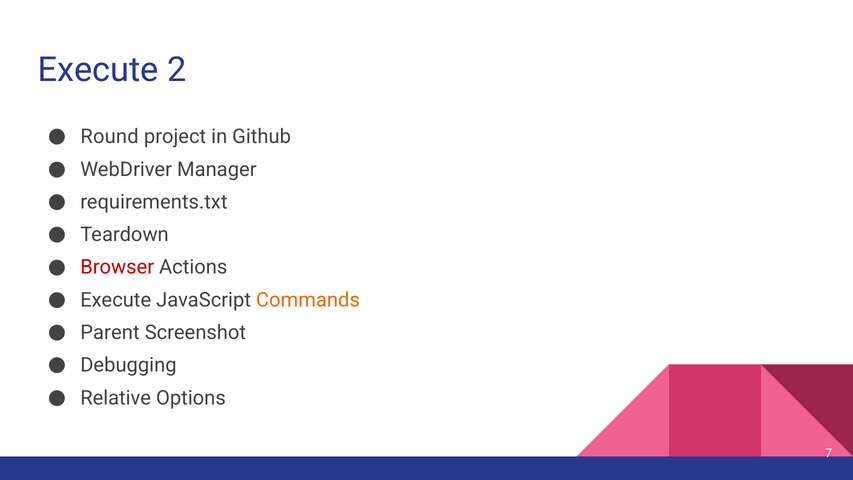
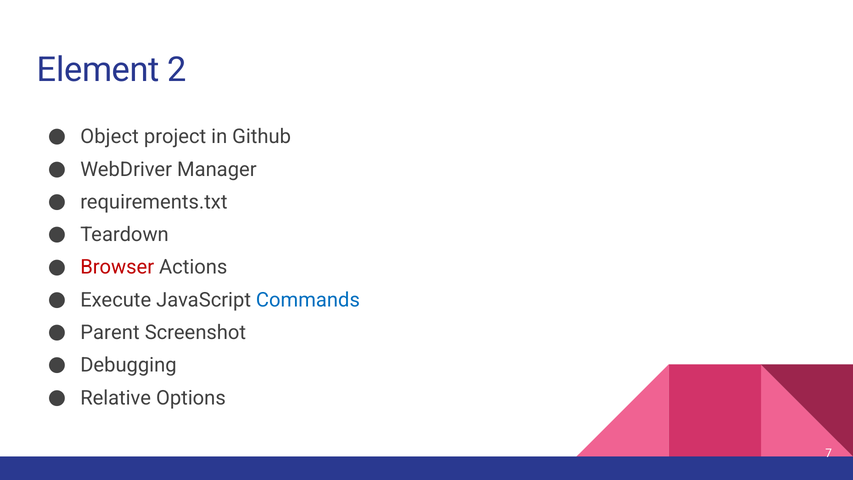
Execute at (98, 70): Execute -> Element
Round: Round -> Object
Commands colour: orange -> blue
